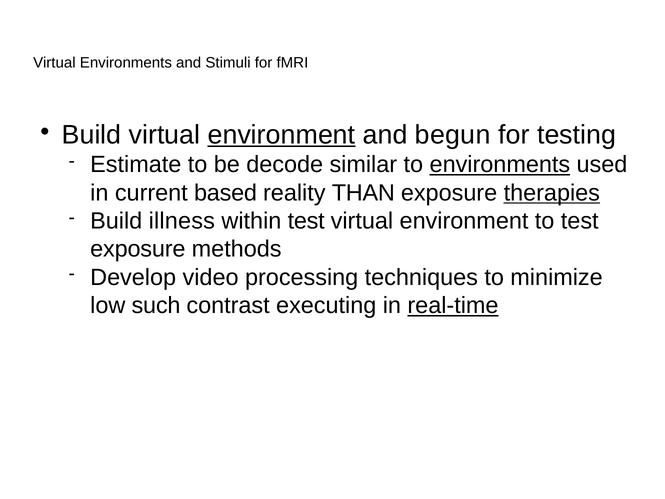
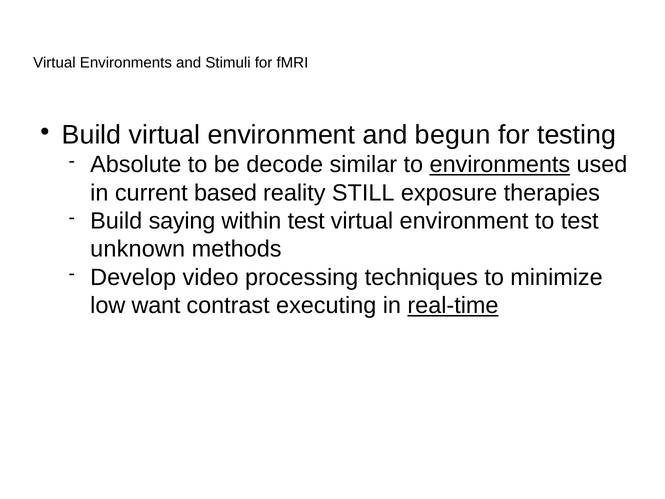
environment at (281, 135) underline: present -> none
Estimate: Estimate -> Absolute
THAN: THAN -> STILL
therapies underline: present -> none
illness: illness -> saying
exposure at (138, 249): exposure -> unknown
such: such -> want
